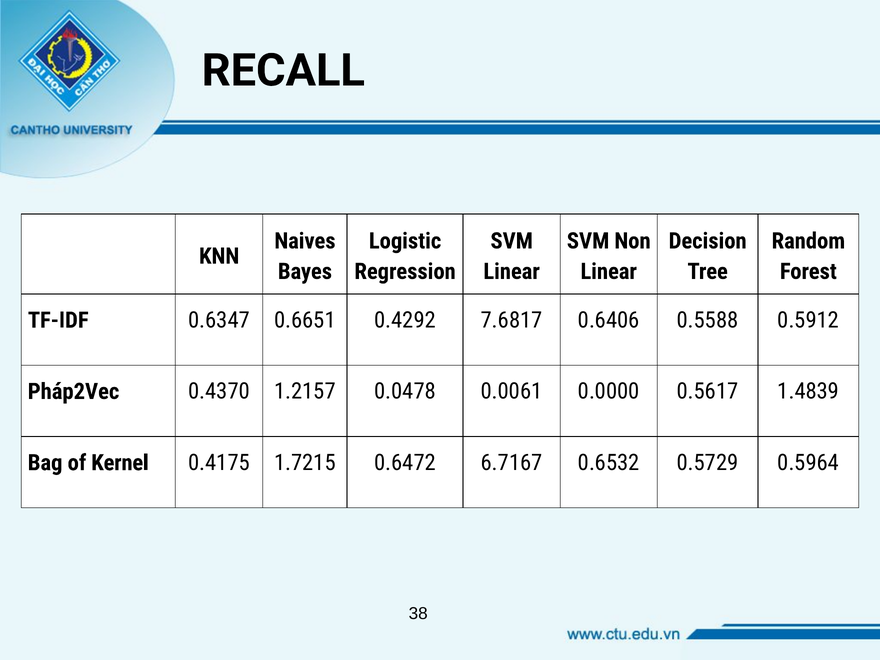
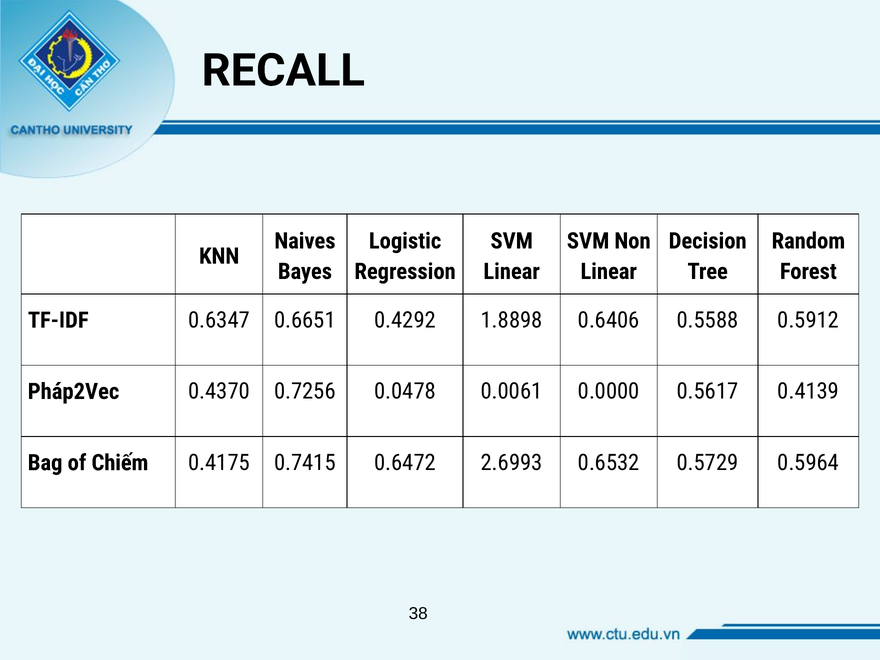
7.6817: 7.6817 -> 1.8898
1.2157: 1.2157 -> 0.7256
1.4839: 1.4839 -> 0.4139
Kernel: Kernel -> Chiếm
1.7215: 1.7215 -> 0.7415
6.7167: 6.7167 -> 2.6993
